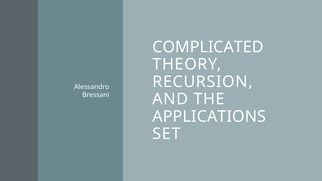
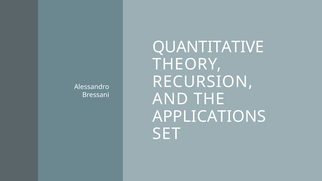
COMPLICATED: COMPLICATED -> QUANTITATIVE
